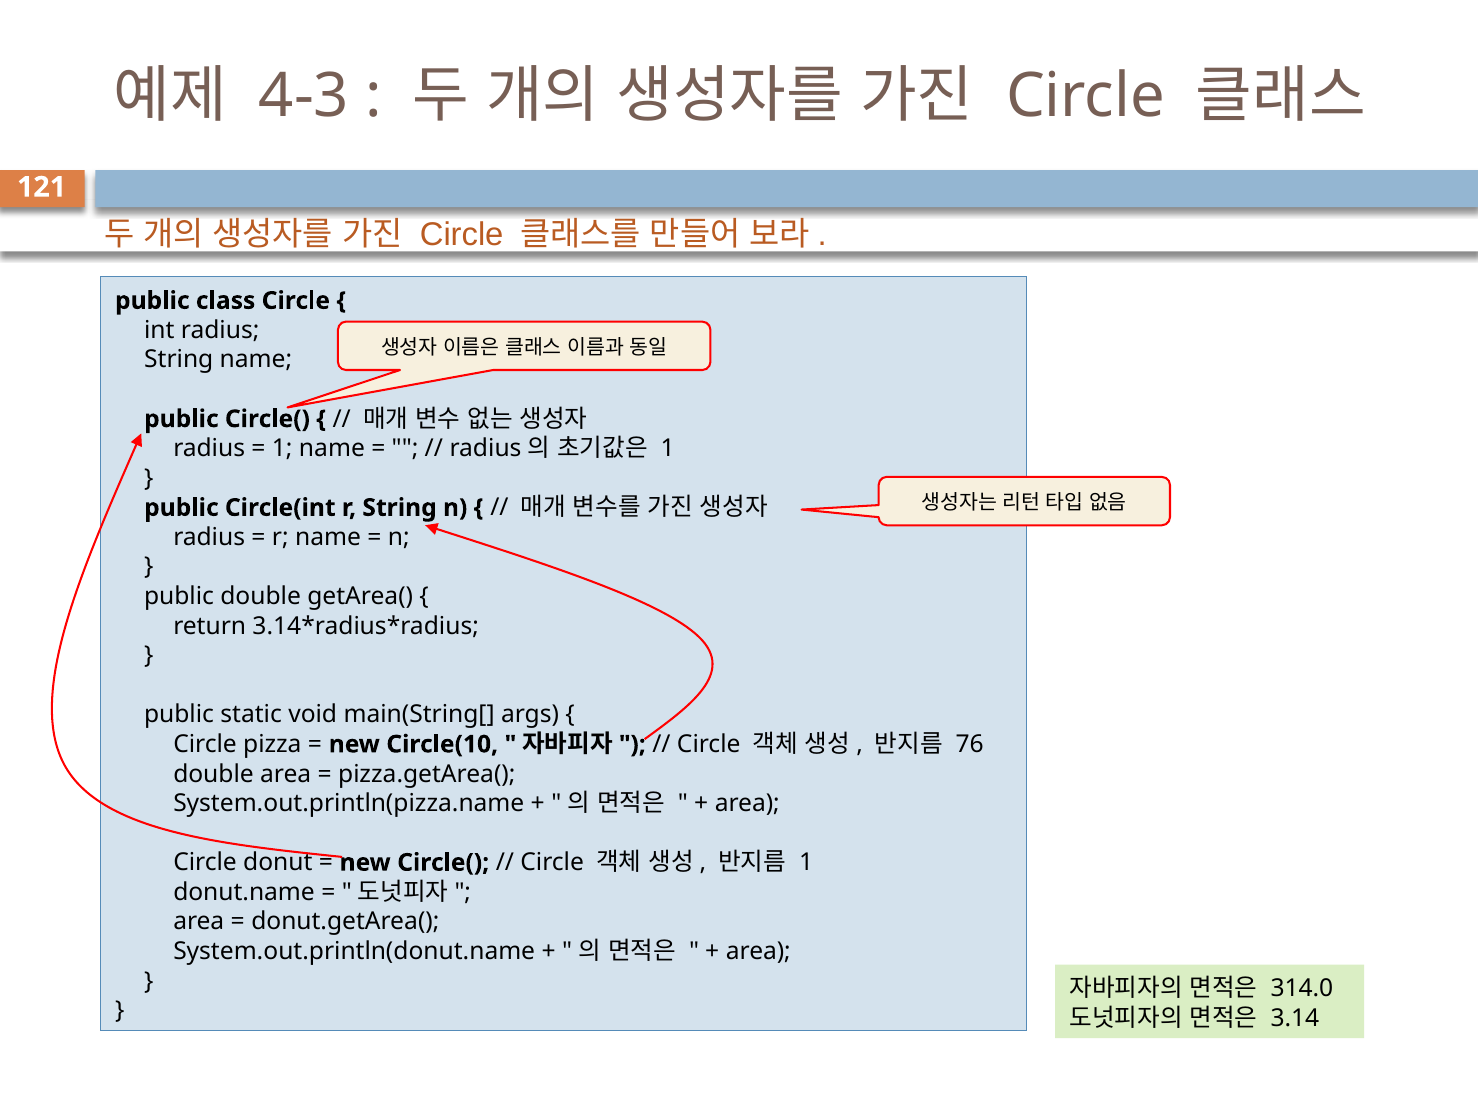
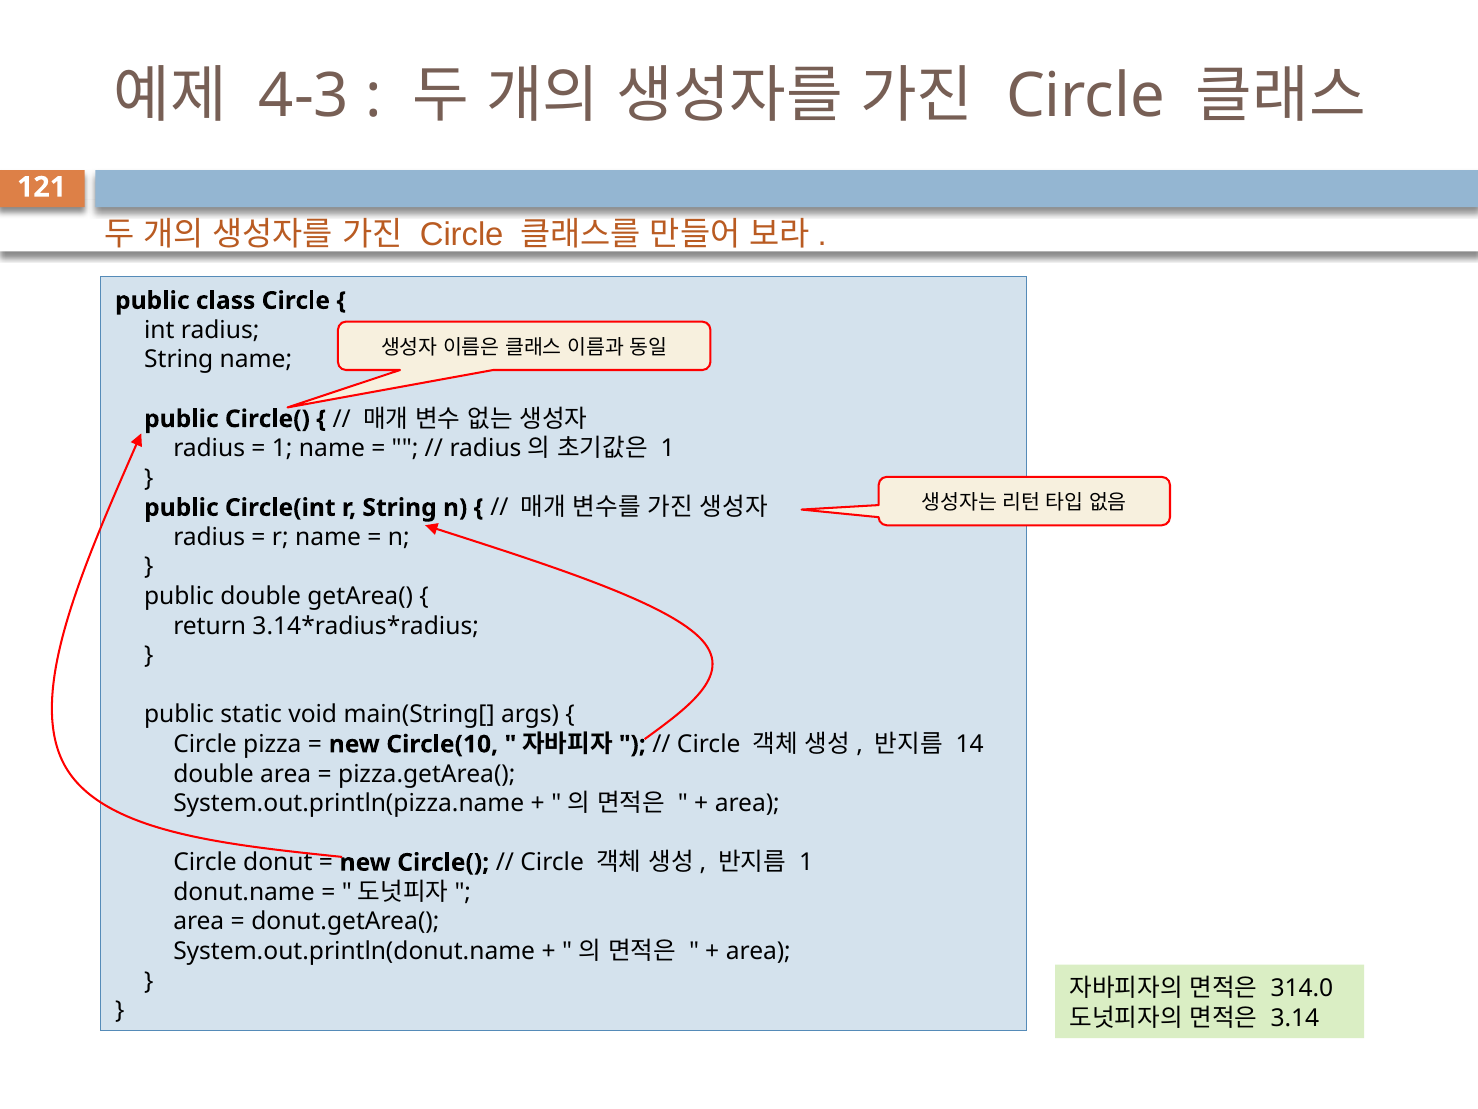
76: 76 -> 14
